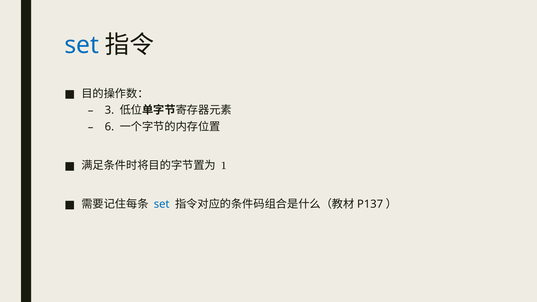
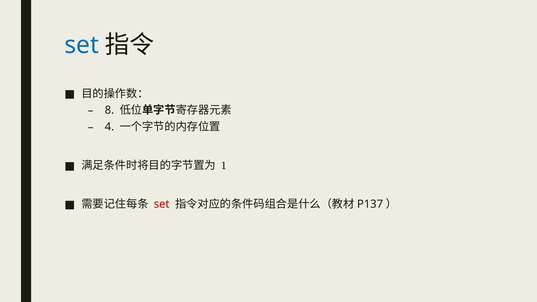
3: 3 -> 8
6: 6 -> 4
set at (162, 204) colour: blue -> red
